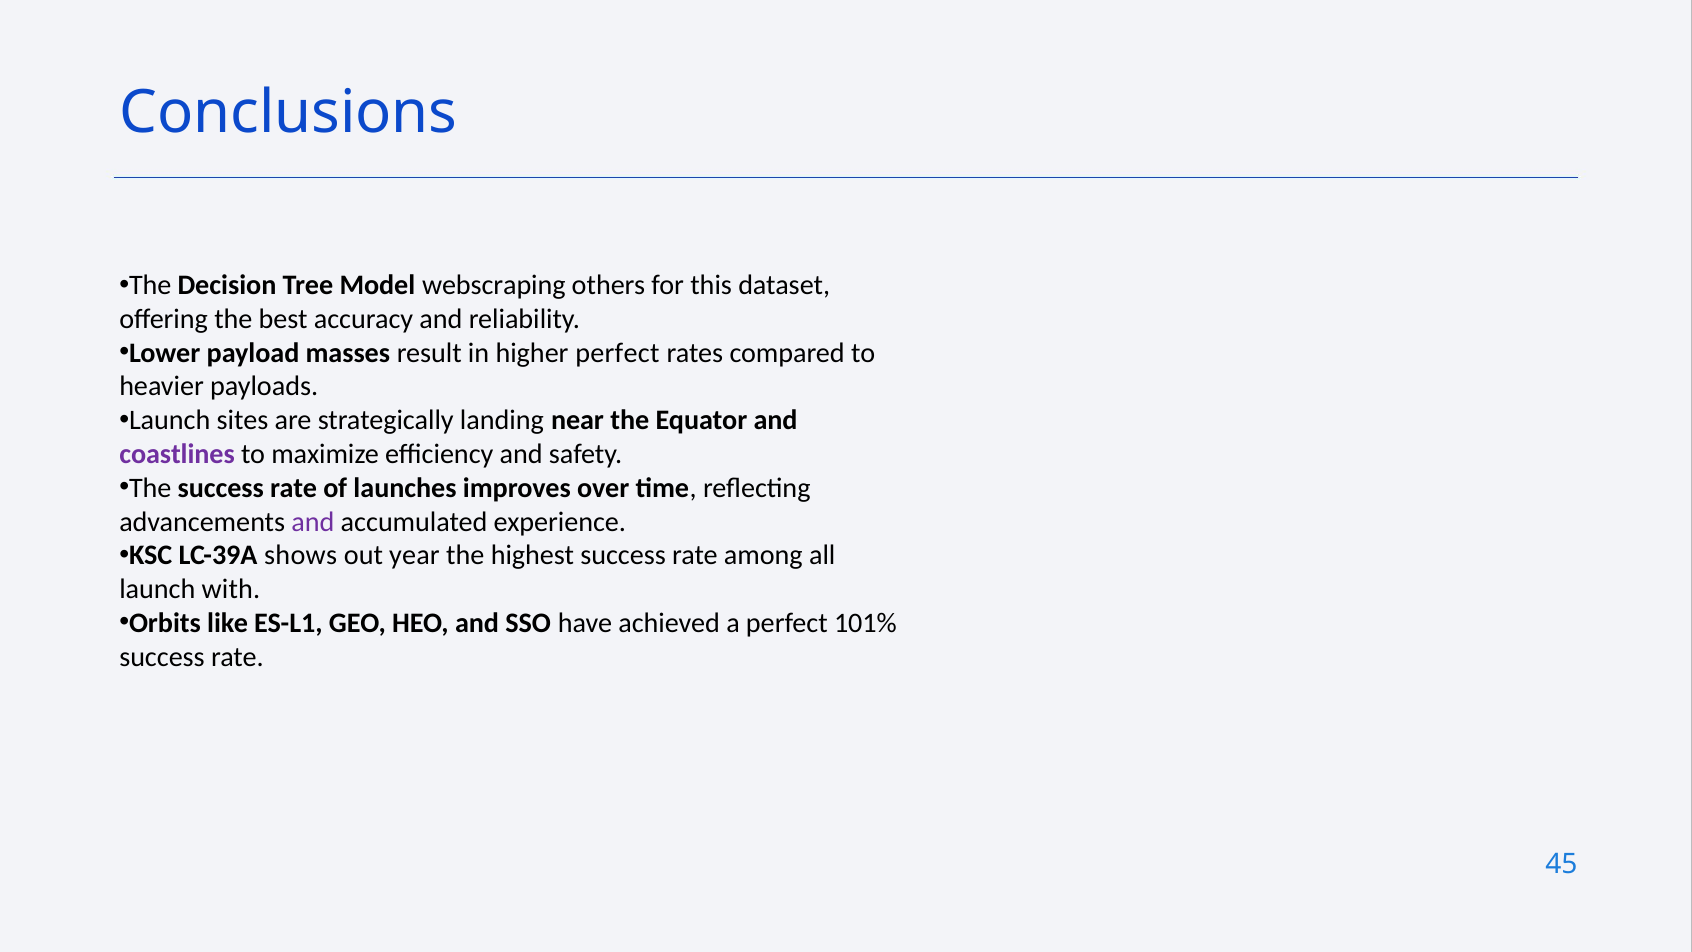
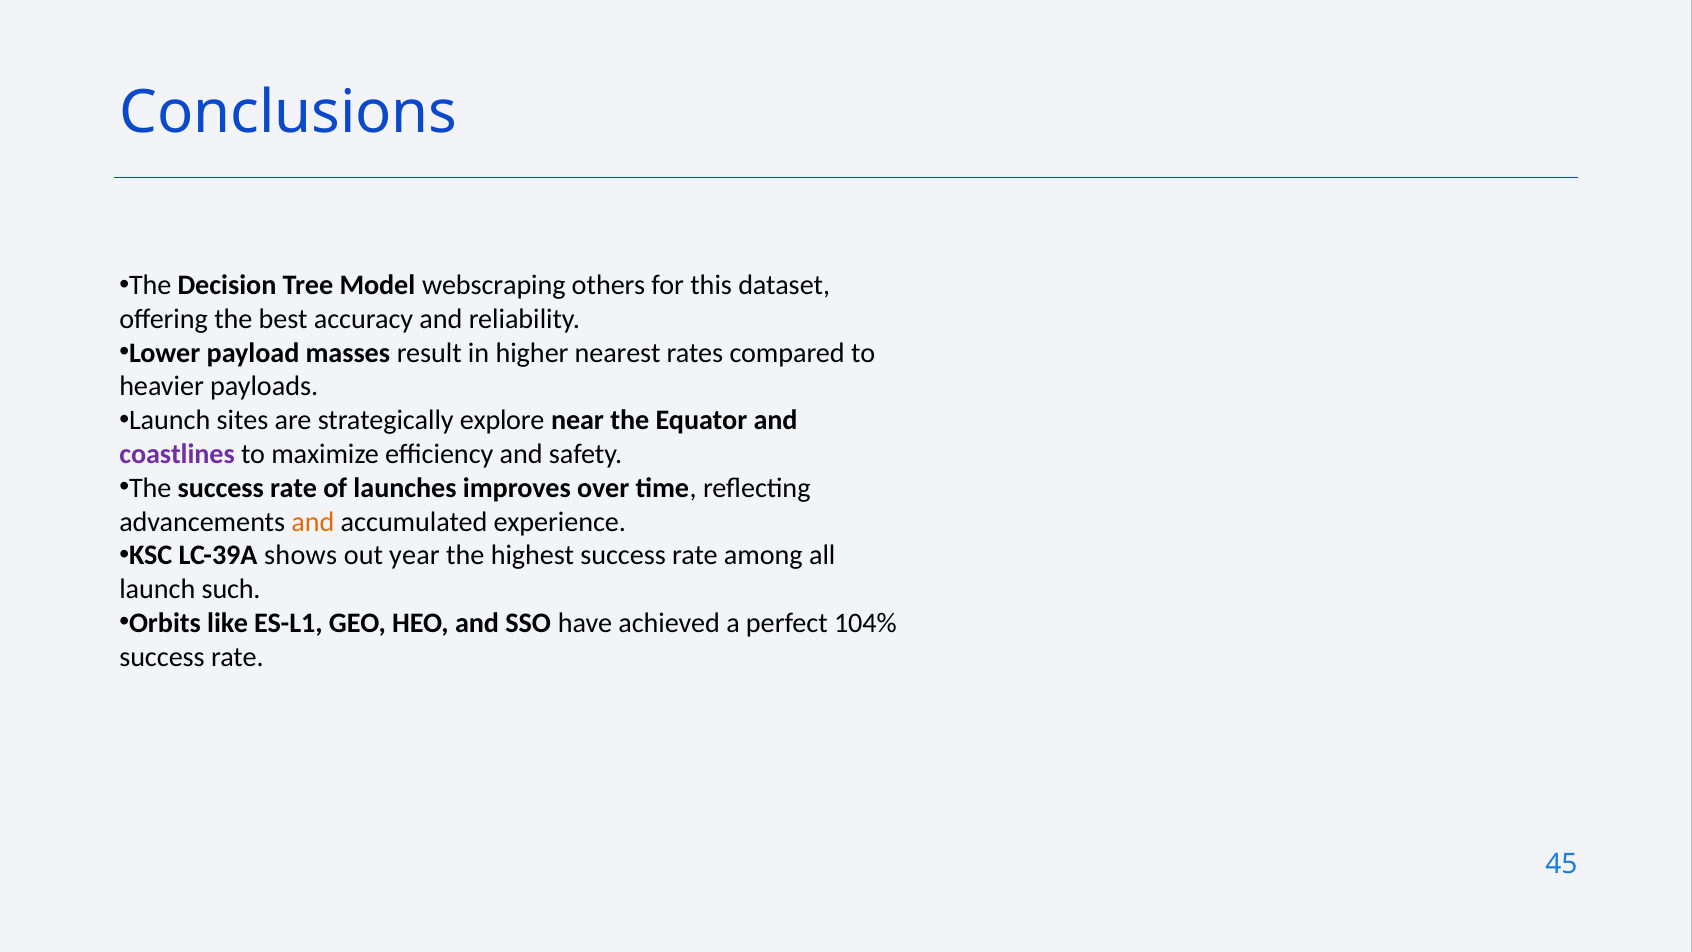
higher perfect: perfect -> nearest
landing: landing -> explore
and at (313, 522) colour: purple -> orange
with: with -> such
101%: 101% -> 104%
